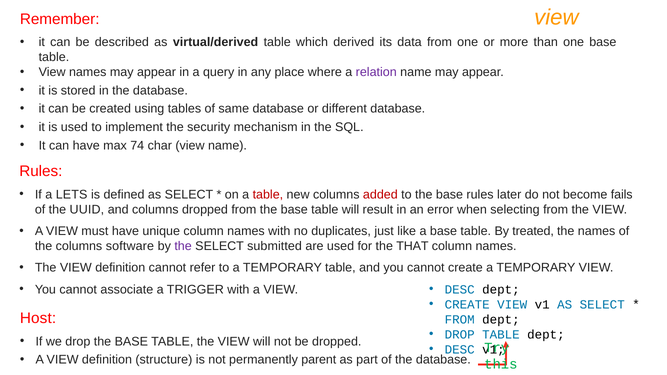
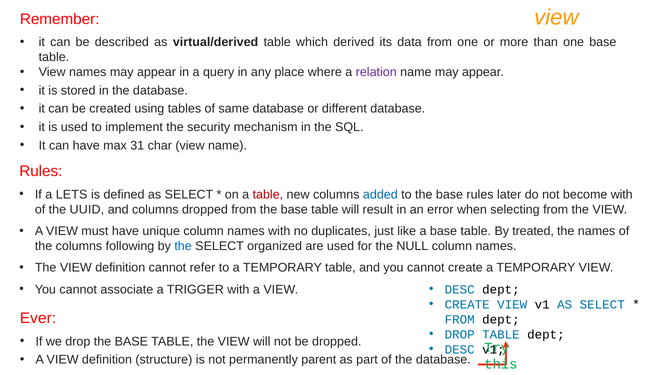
74: 74 -> 31
added colour: red -> blue
become fails: fails -> with
software: software -> following
the at (183, 246) colour: purple -> blue
submitted: submitted -> organized
THAT: THAT -> NULL
Host: Host -> Ever
